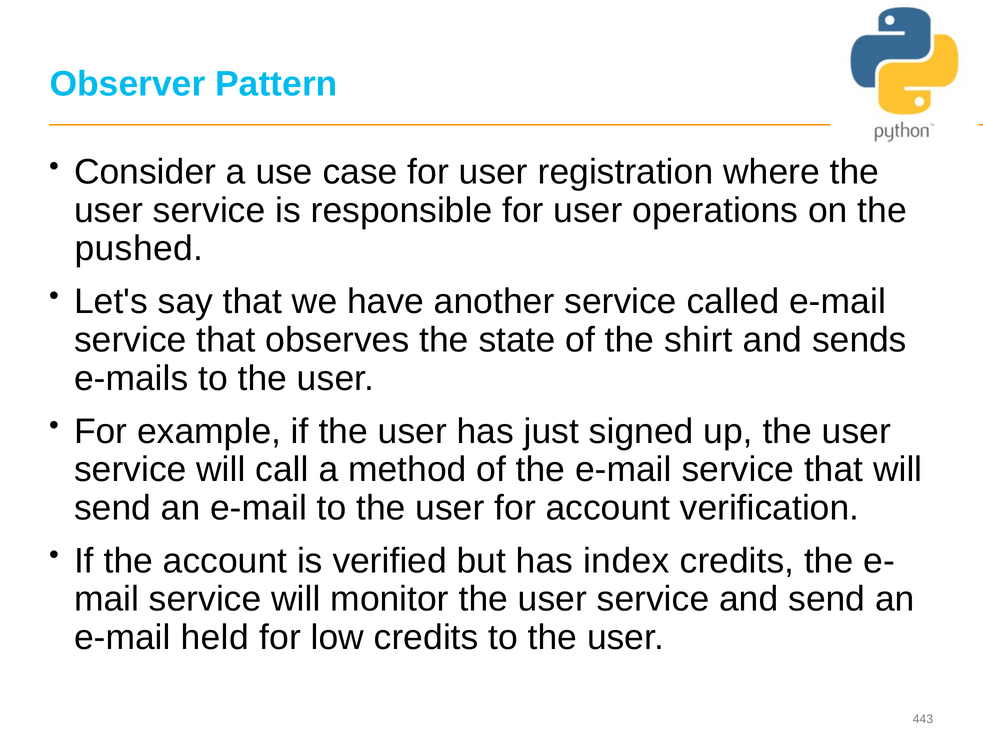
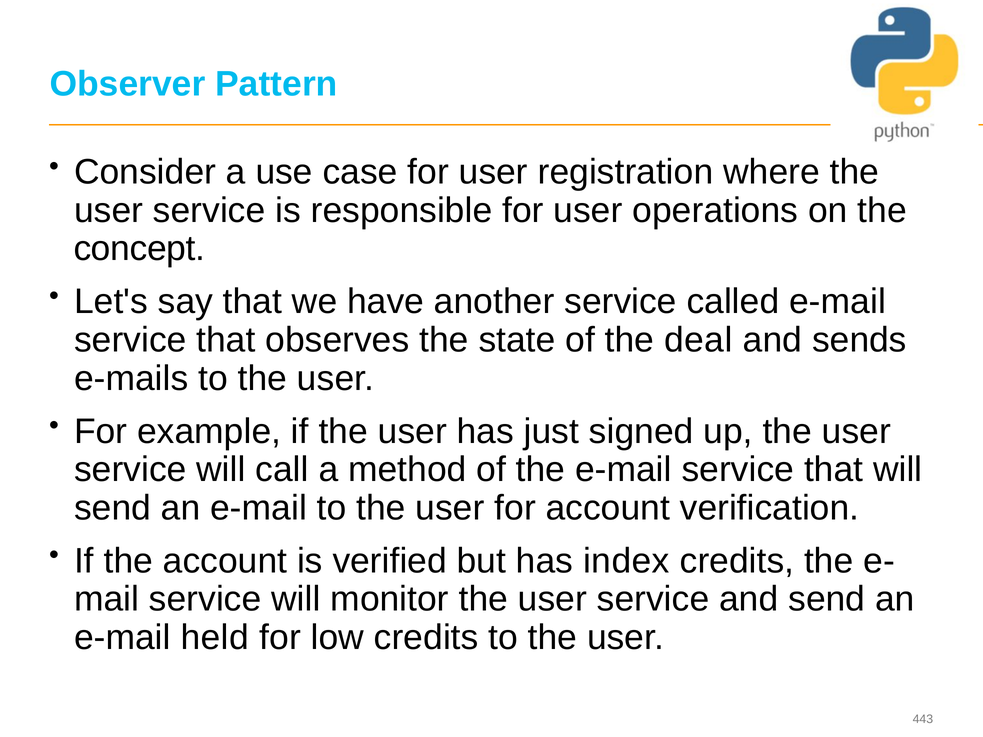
pushed: pushed -> concept
shirt: shirt -> deal
